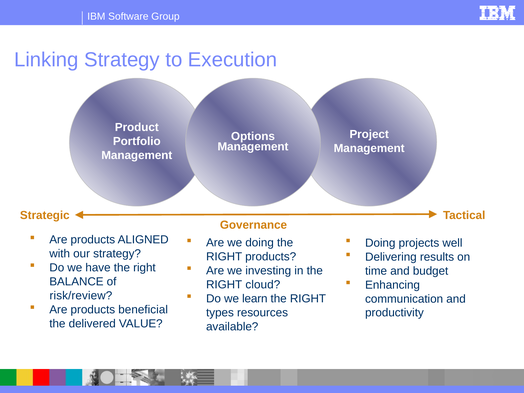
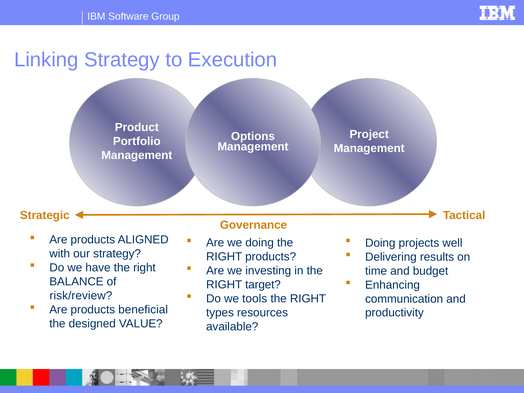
cloud: cloud -> target
learn: learn -> tools
delivered: delivered -> designed
